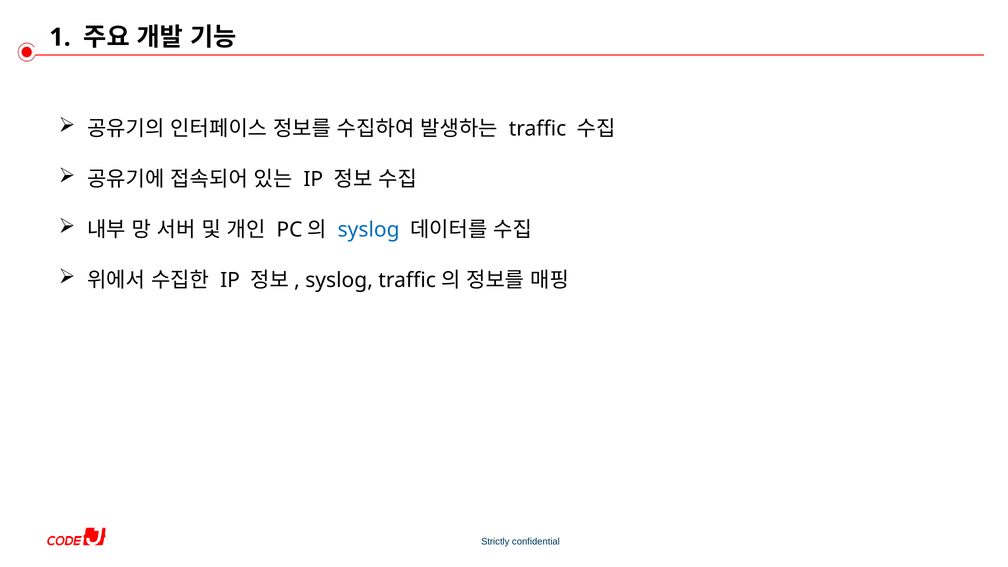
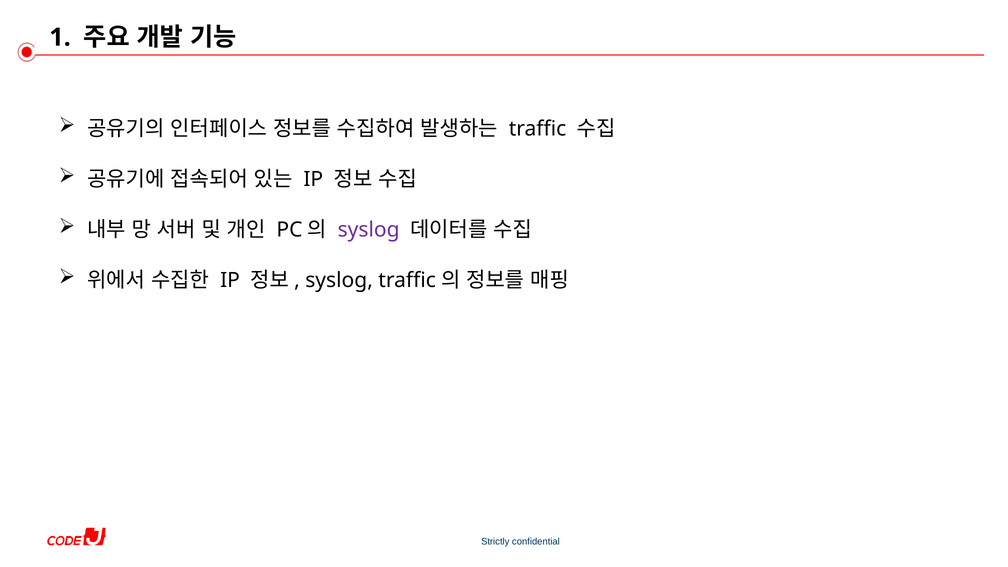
syslog at (369, 230) colour: blue -> purple
